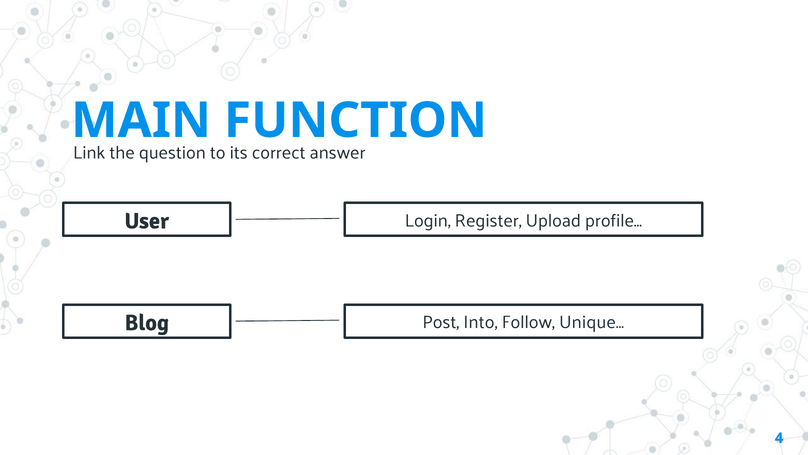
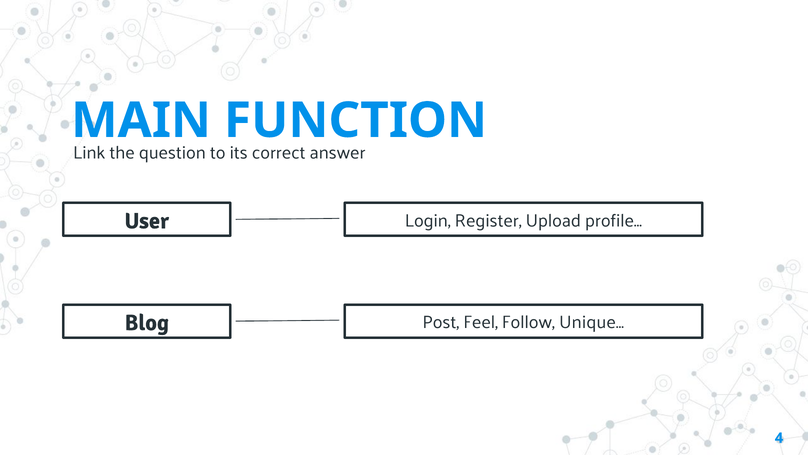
Into: Into -> Feel
